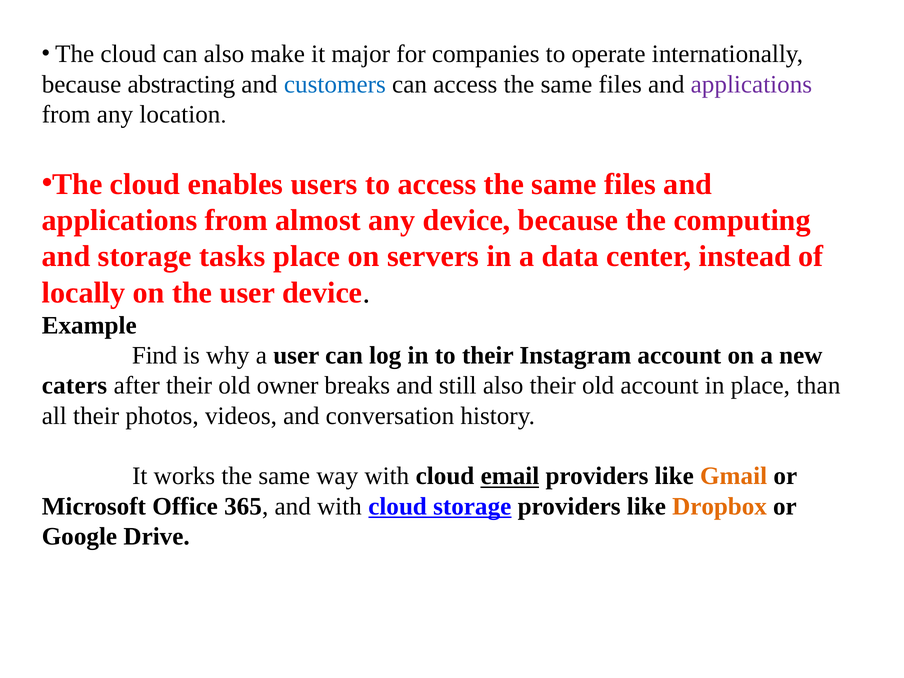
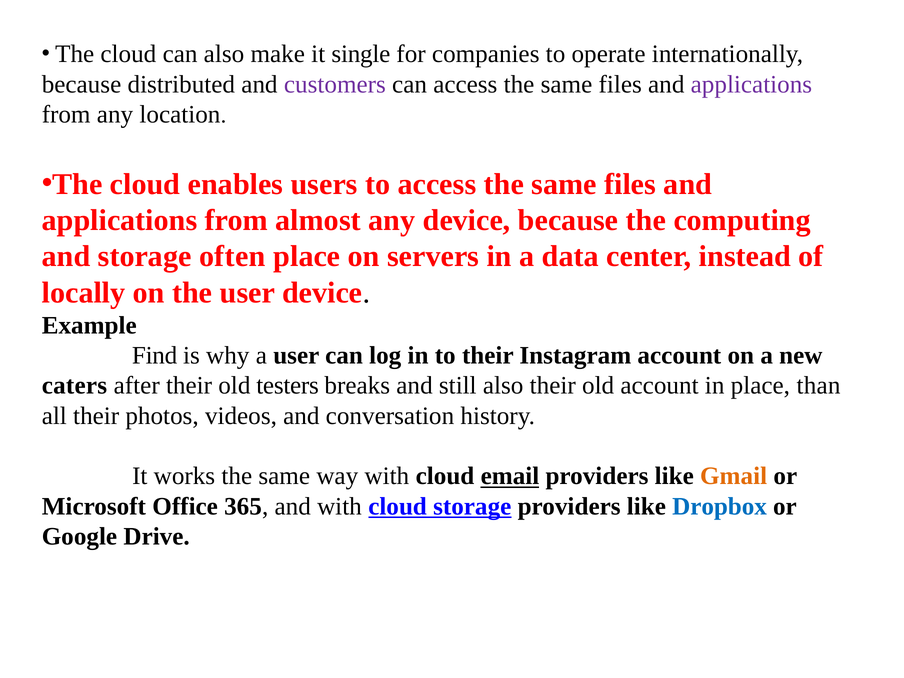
major: major -> single
abstracting: abstracting -> distributed
customers colour: blue -> purple
tasks: tasks -> often
owner: owner -> testers
Dropbox colour: orange -> blue
